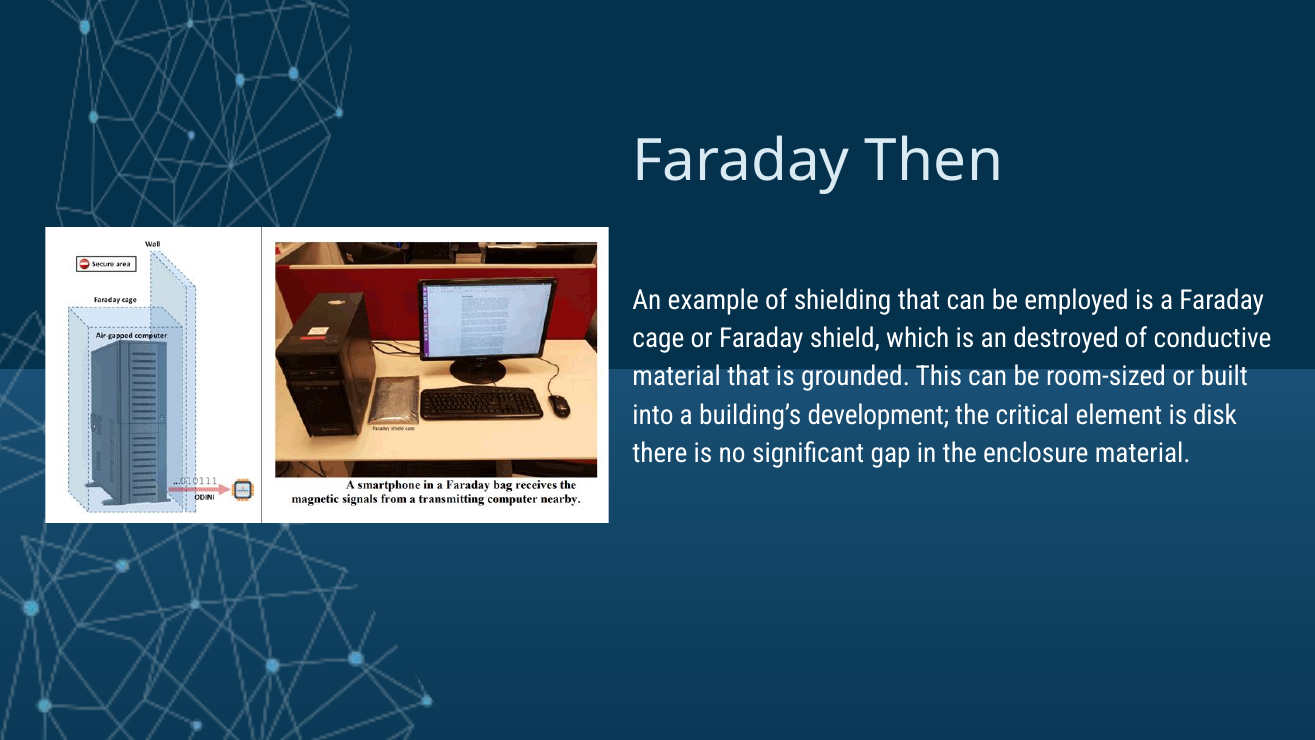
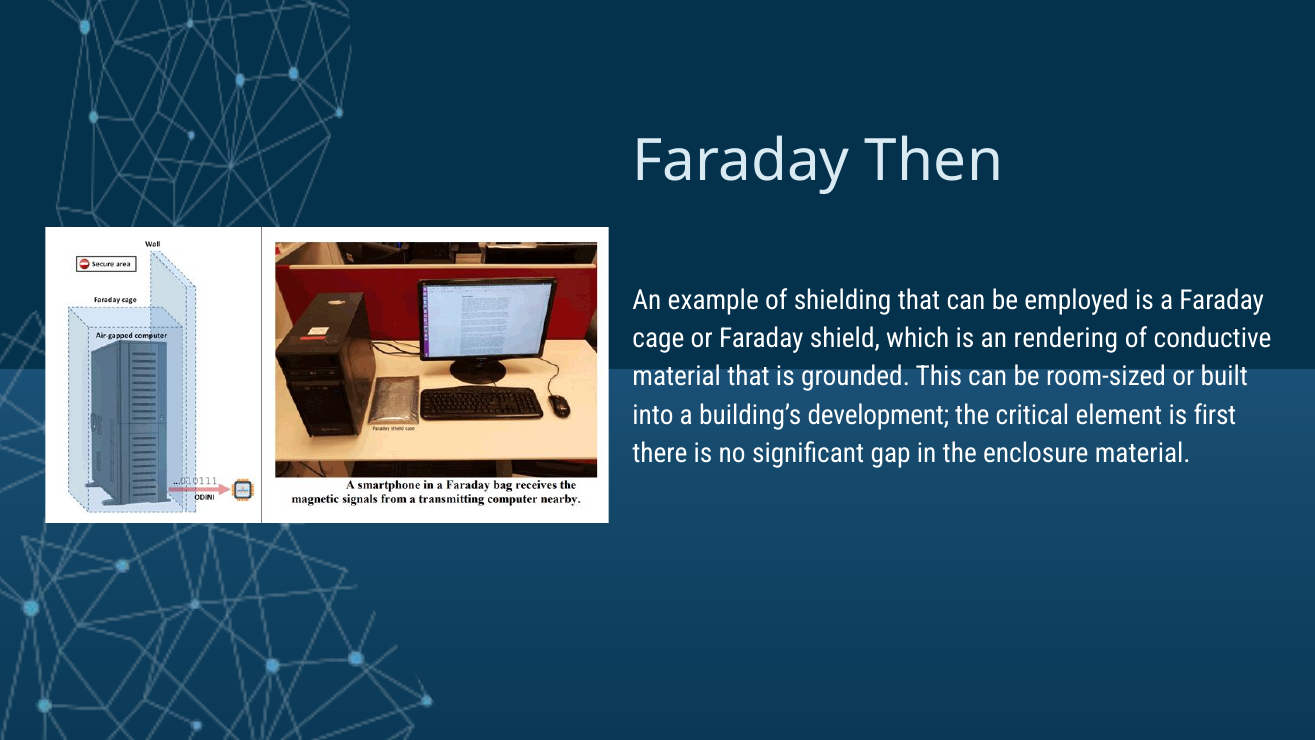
destroyed: destroyed -> rendering
disk: disk -> first
